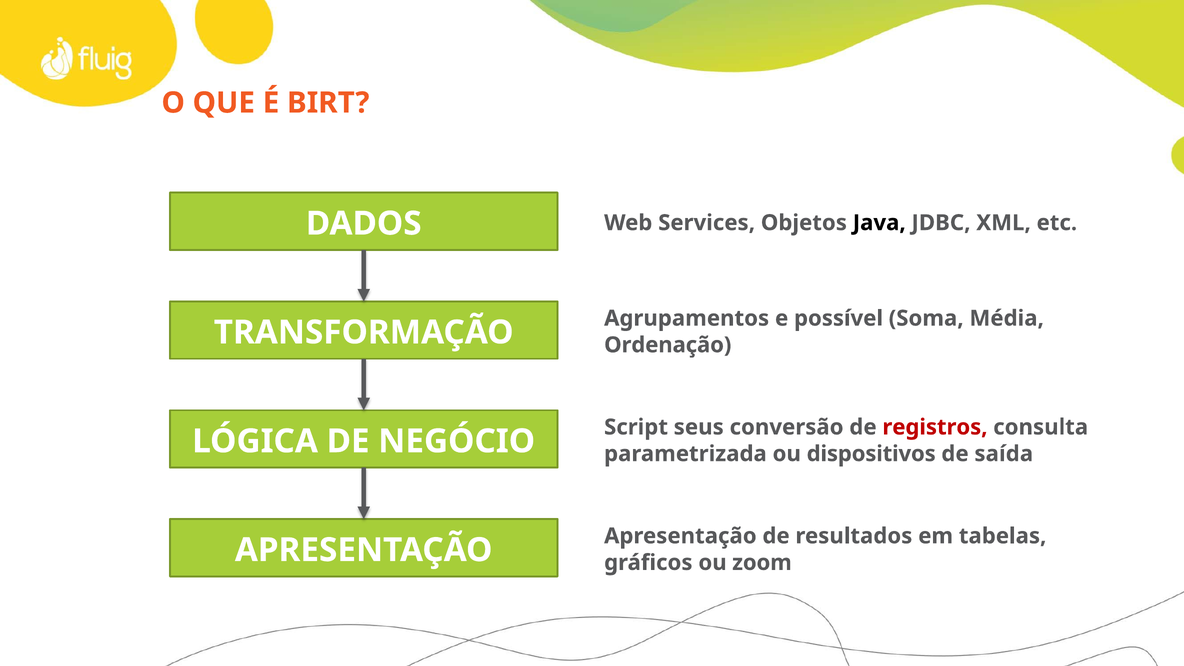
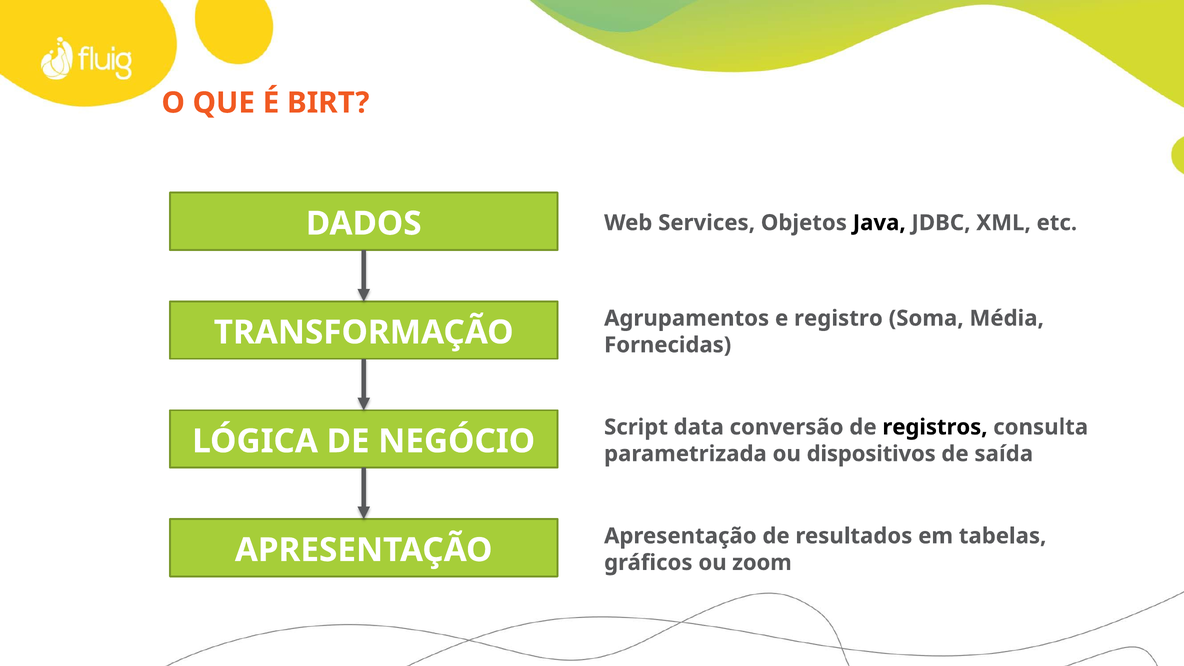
possível: possível -> registro
Ordenação: Ordenação -> Fornecidas
seus: seus -> data
registros colour: red -> black
